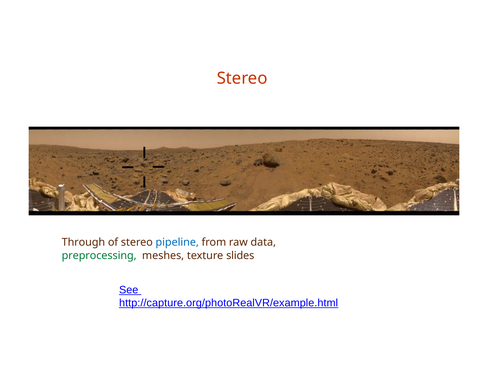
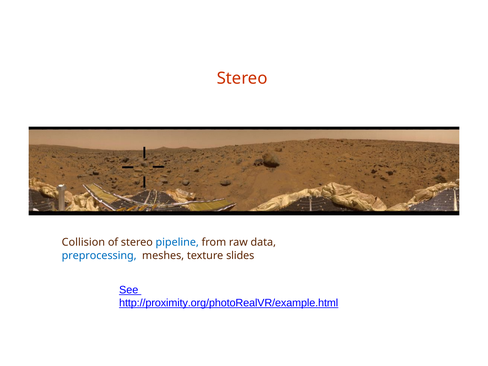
Through: Through -> Collision
preprocessing colour: green -> blue
http://capture.org/photoRealVR/example.html: http://capture.org/photoRealVR/example.html -> http://proximity.org/photoRealVR/example.html
